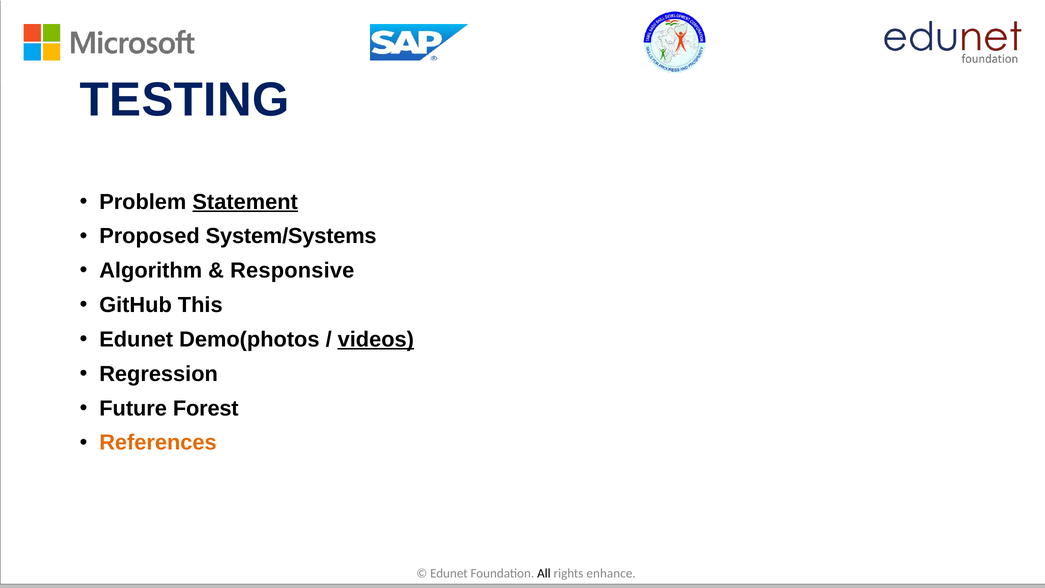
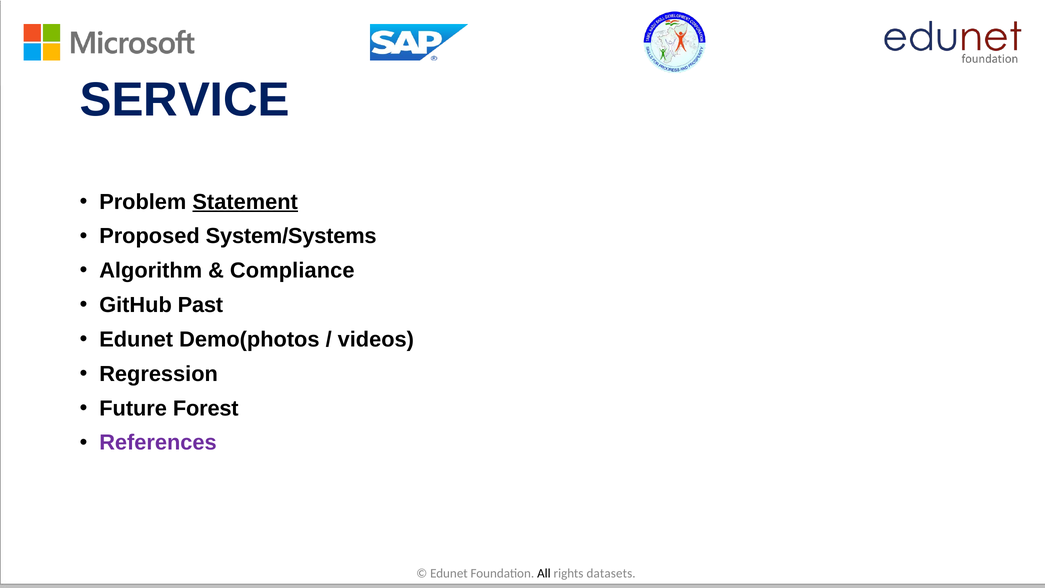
TESTING: TESTING -> SERVICE
Responsive: Responsive -> Compliance
This: This -> Past
videos underline: present -> none
References colour: orange -> purple
enhance: enhance -> datasets
